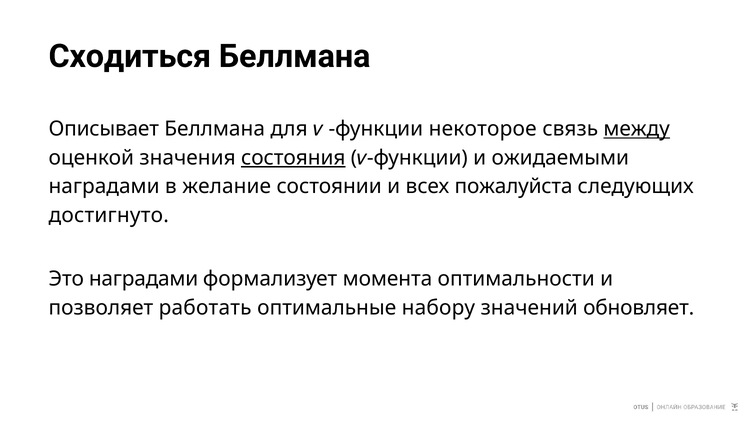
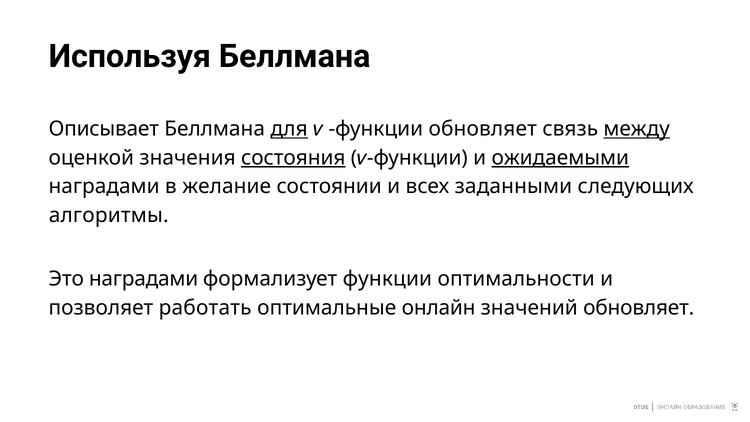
Сходиться: Сходиться -> Используя
для underline: none -> present
функции некоторое: некоторое -> обновляет
ожидаемыми underline: none -> present
пожалуйста: пожалуйста -> заданными
достигнуто: достигнуто -> алгоритмы
формализует момента: момента -> функции
набору: набору -> онлайн
